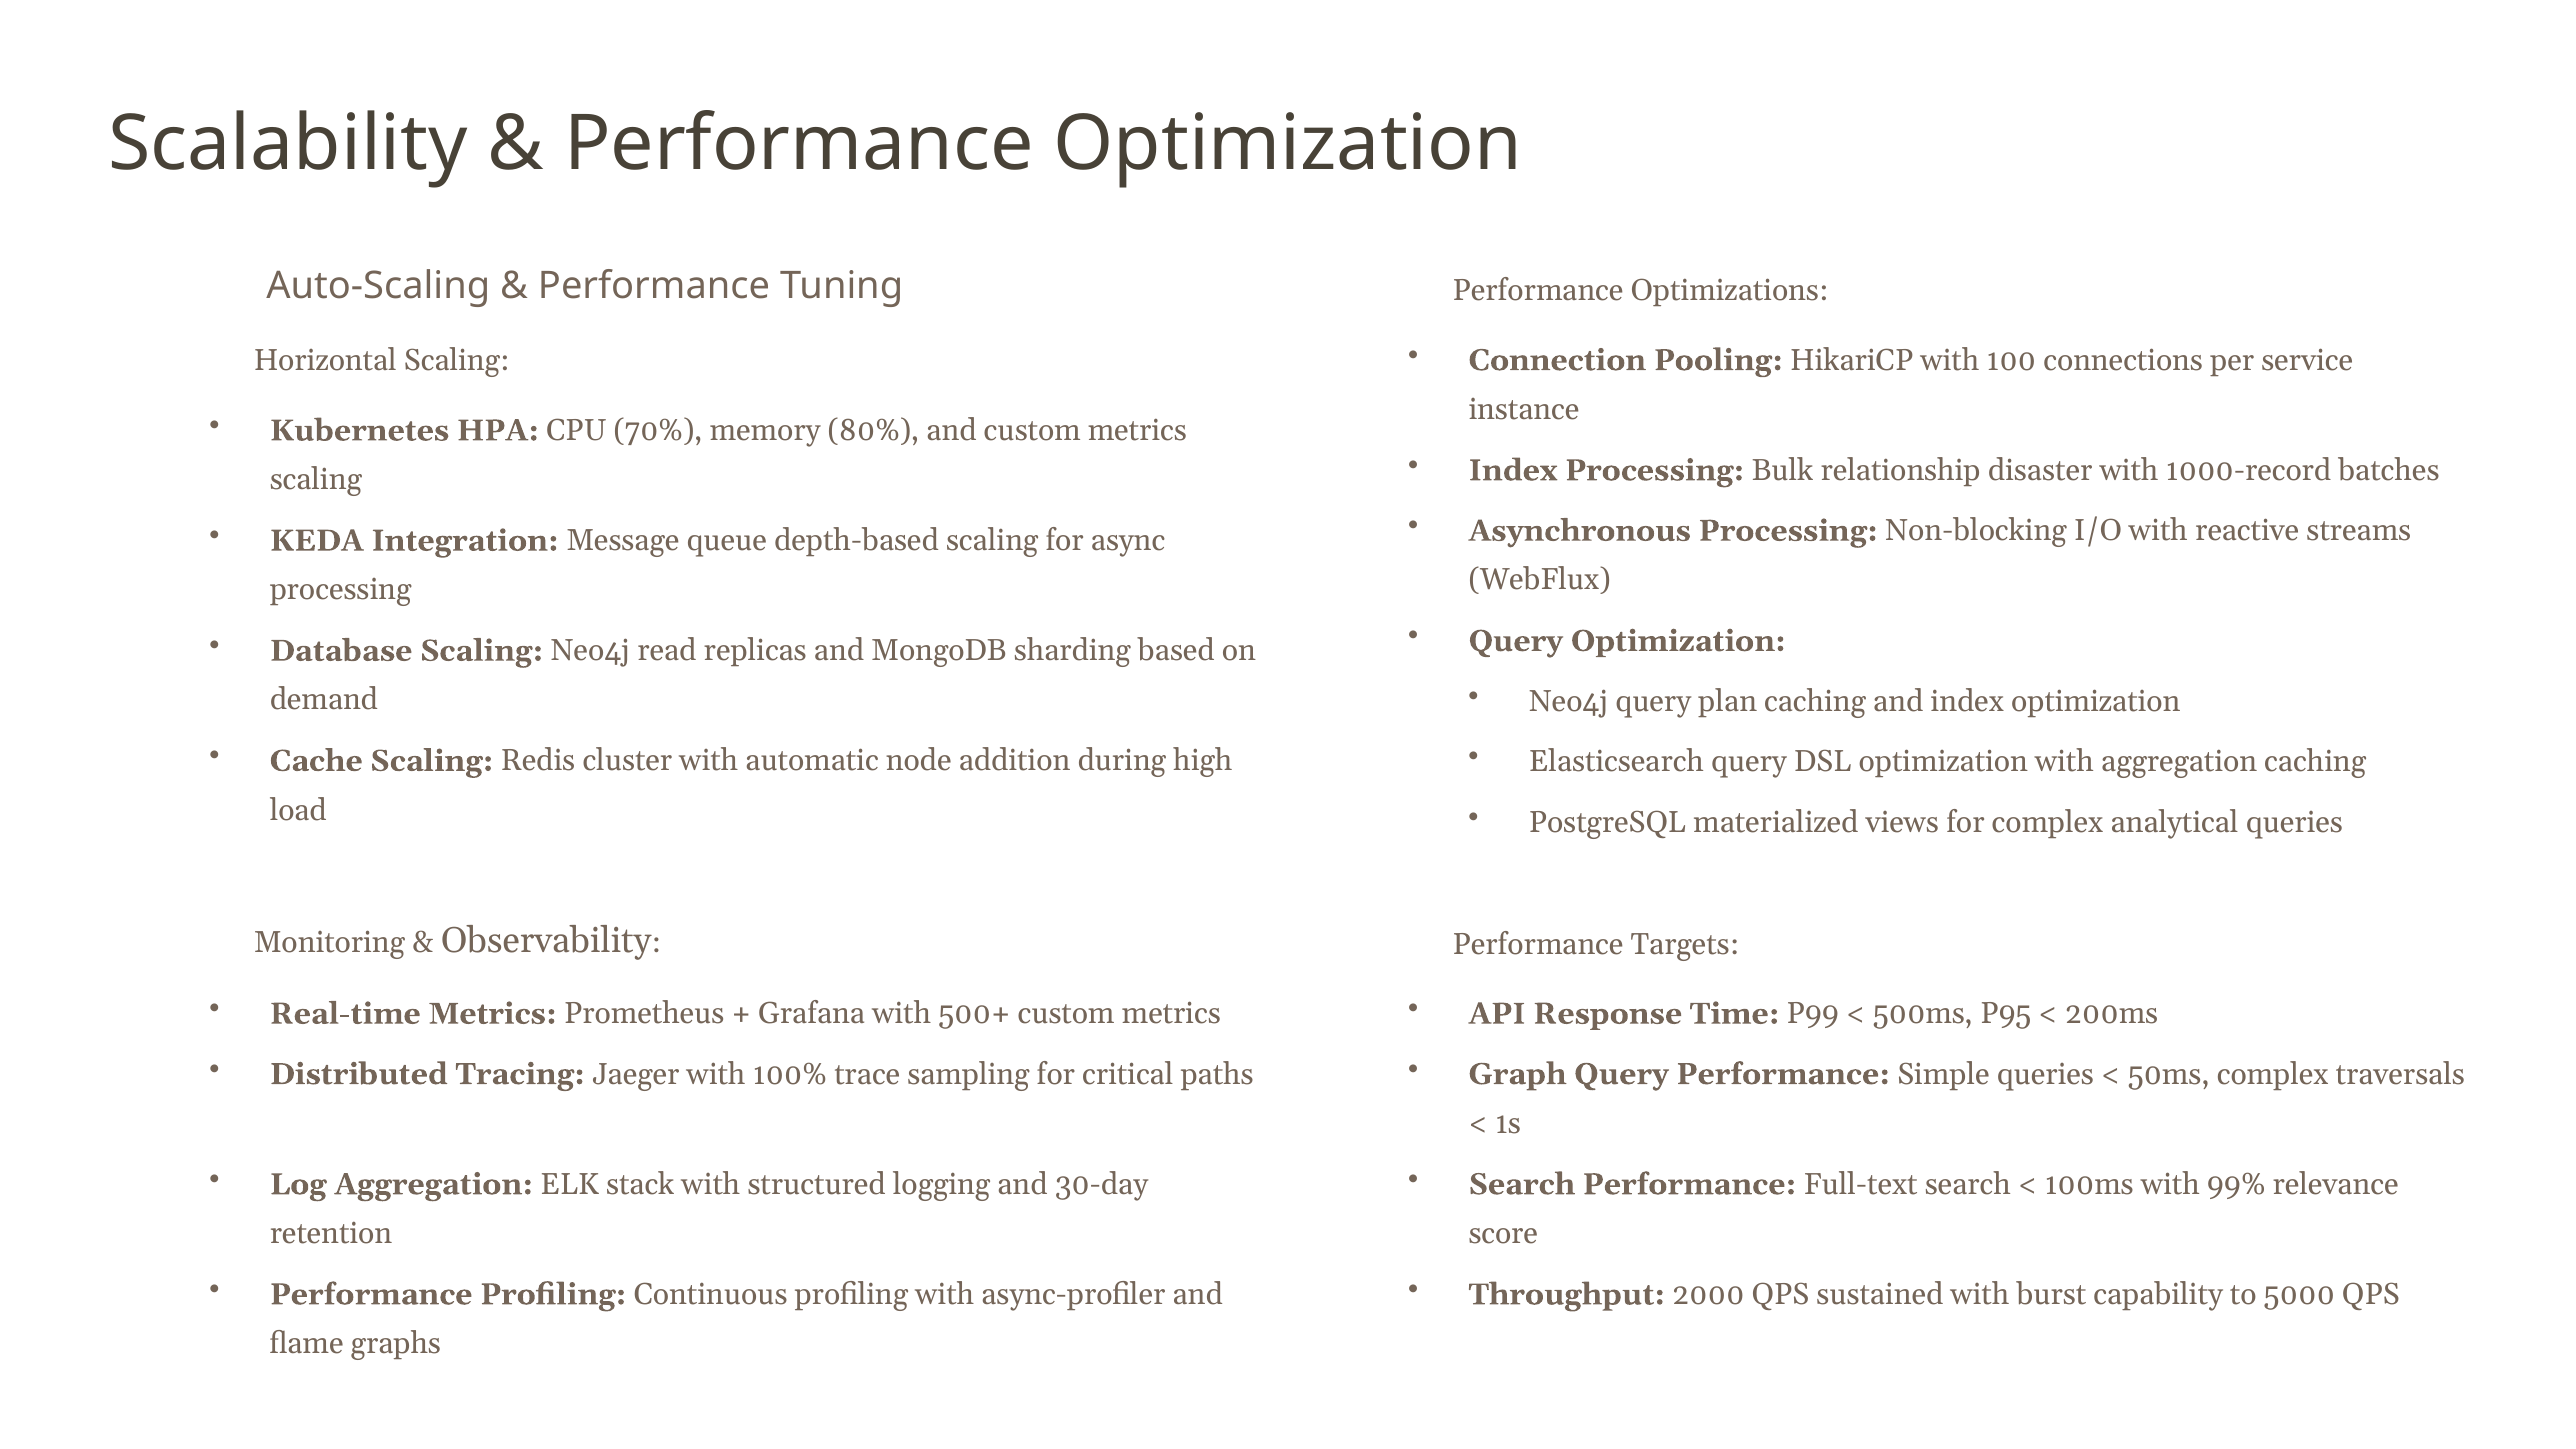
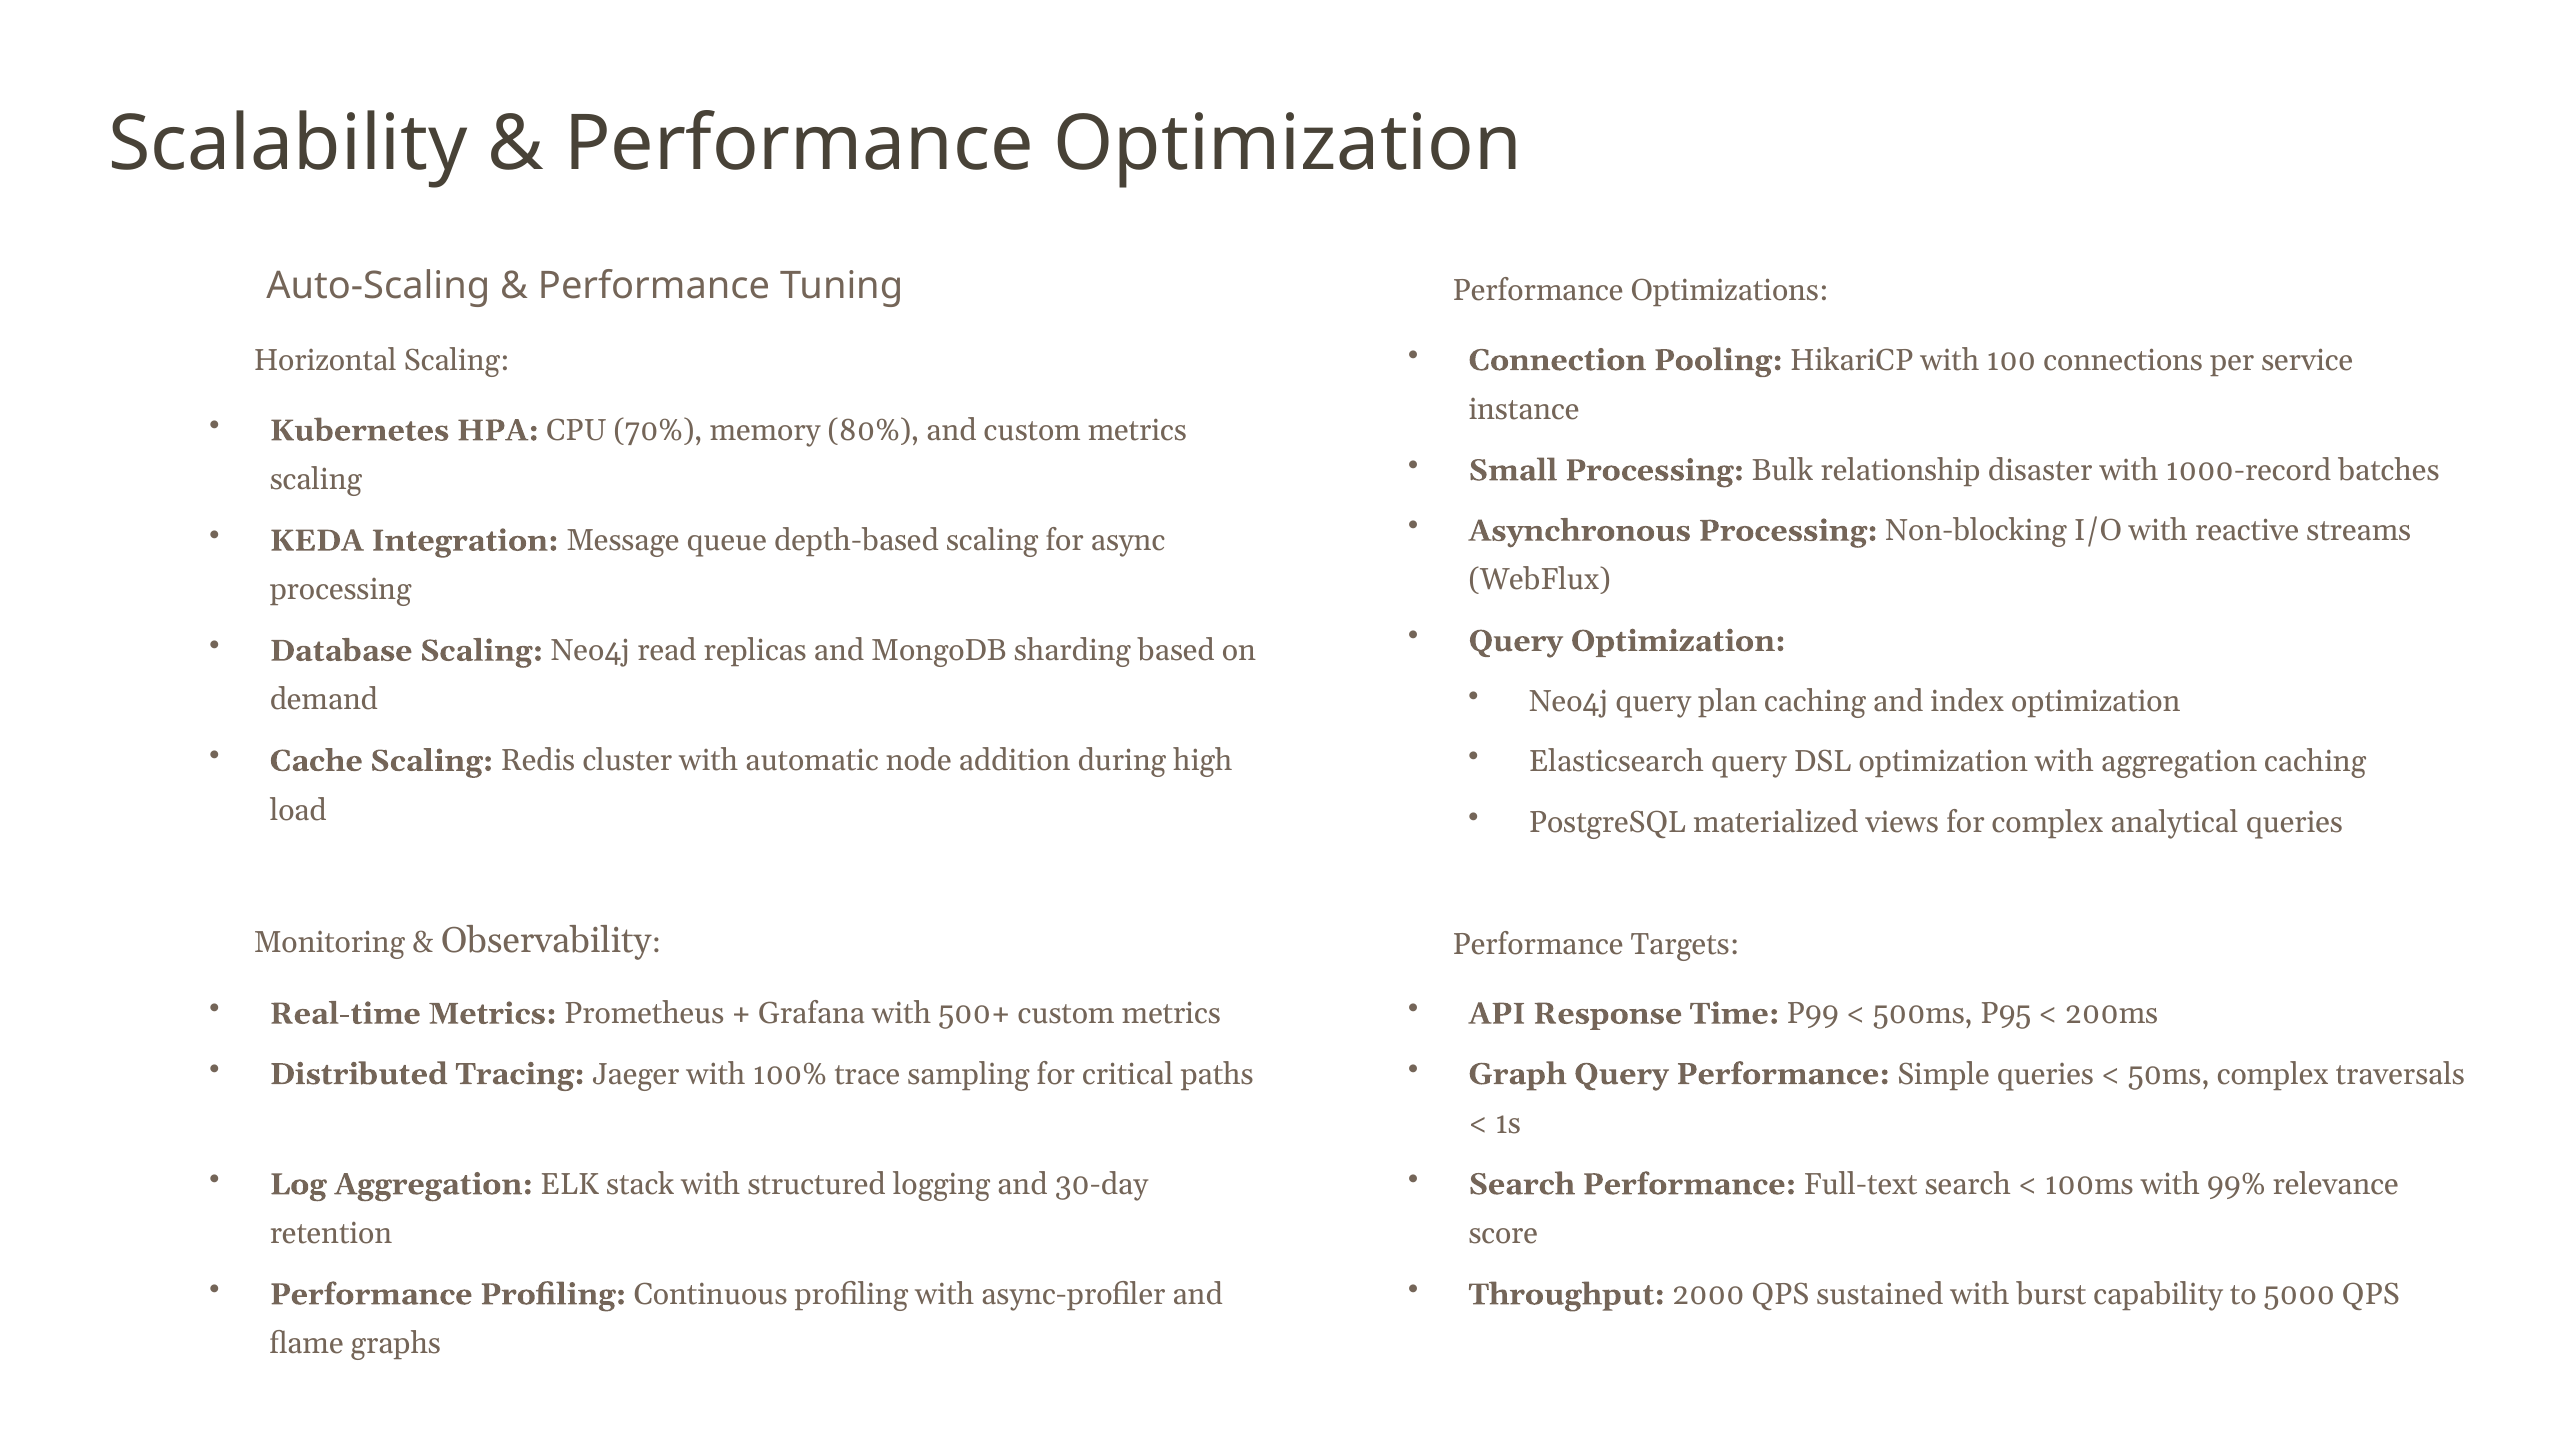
Index at (1513, 470): Index -> Small
